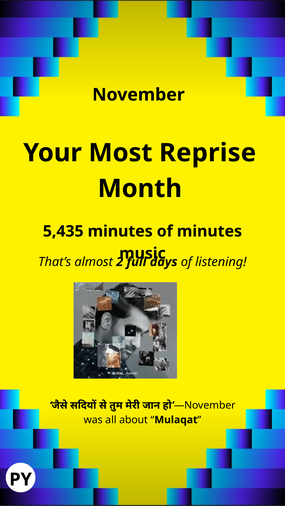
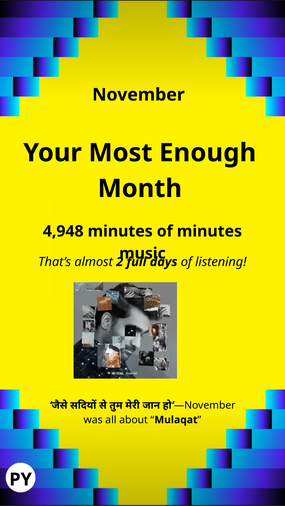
Reprise: Reprise -> Enough
5,435: 5,435 -> 4,948
